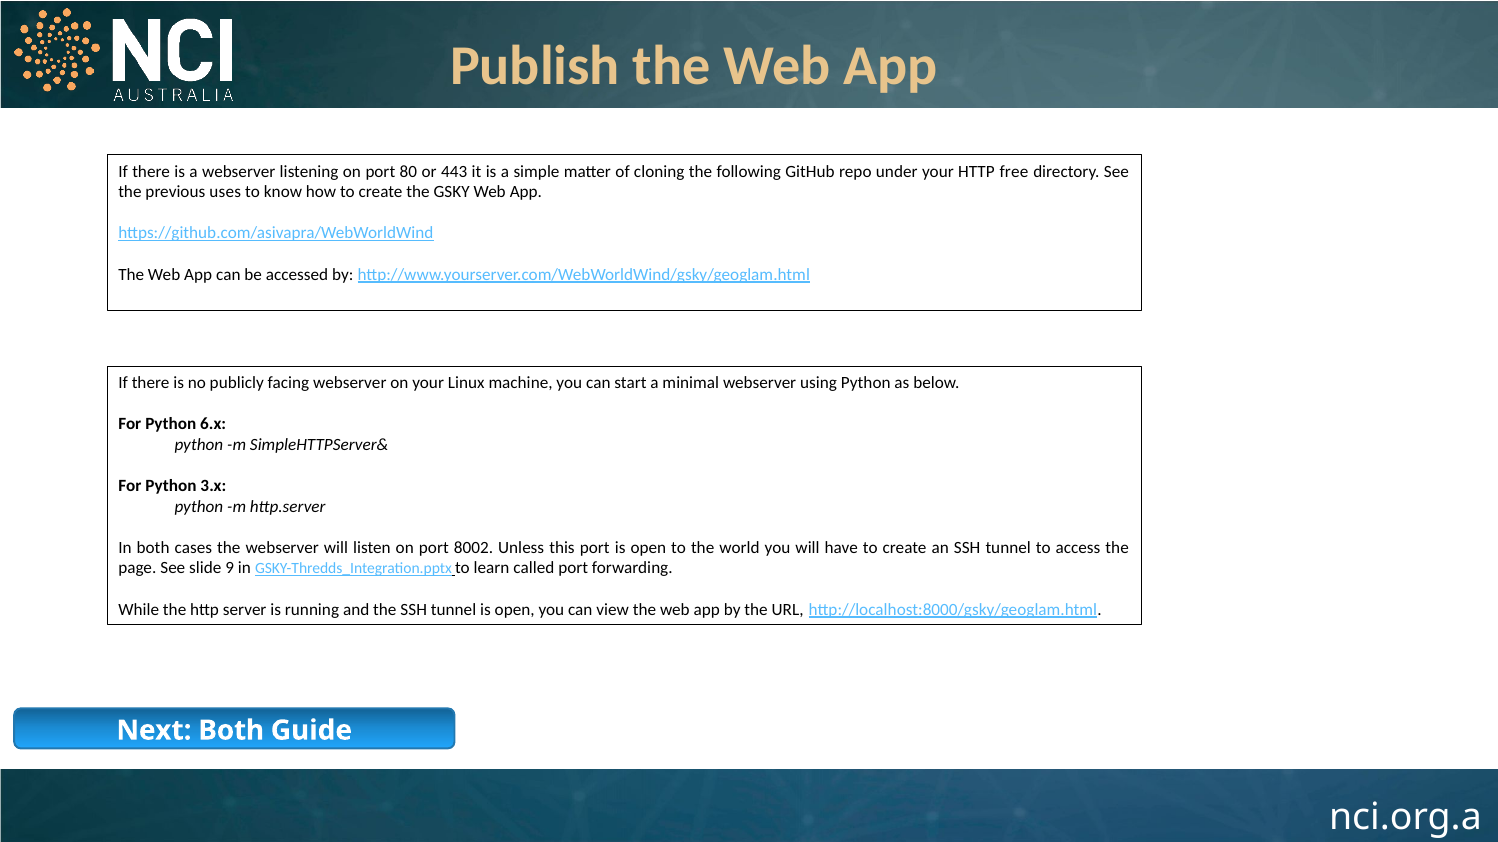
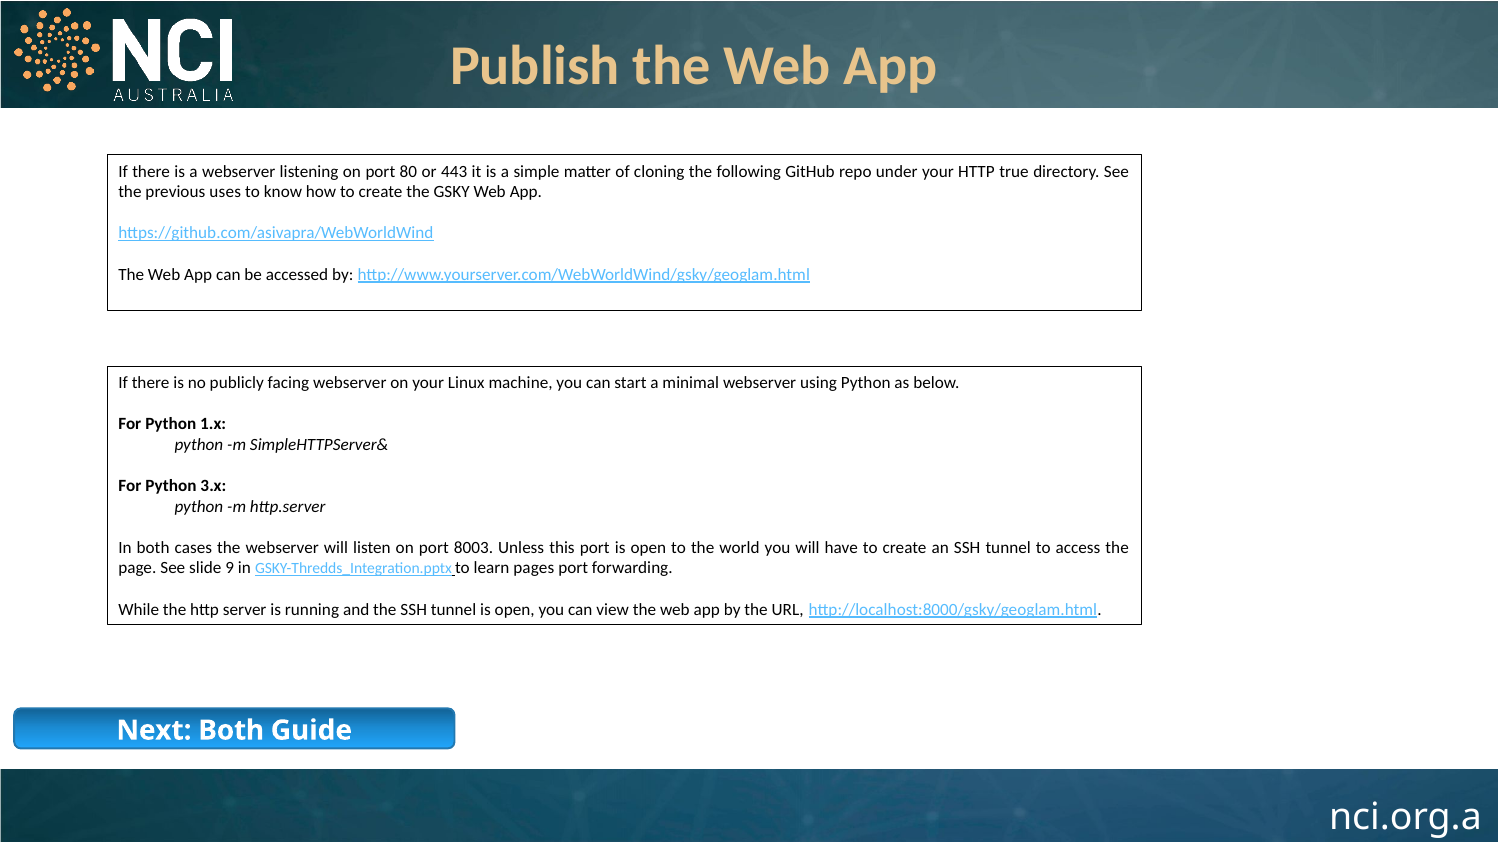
free: free -> true
6.x: 6.x -> 1.x
8002: 8002 -> 8003
called: called -> pages
